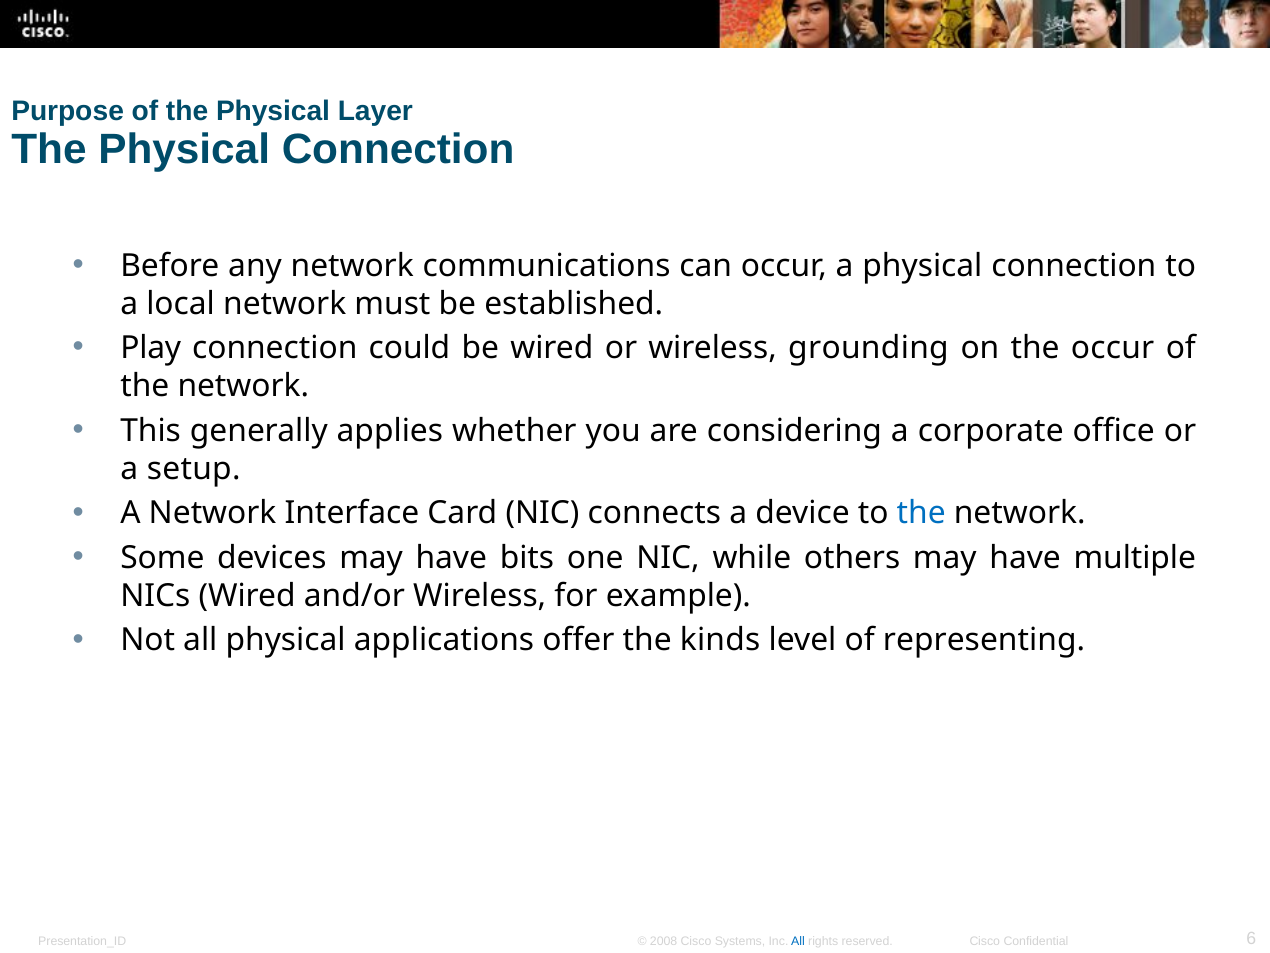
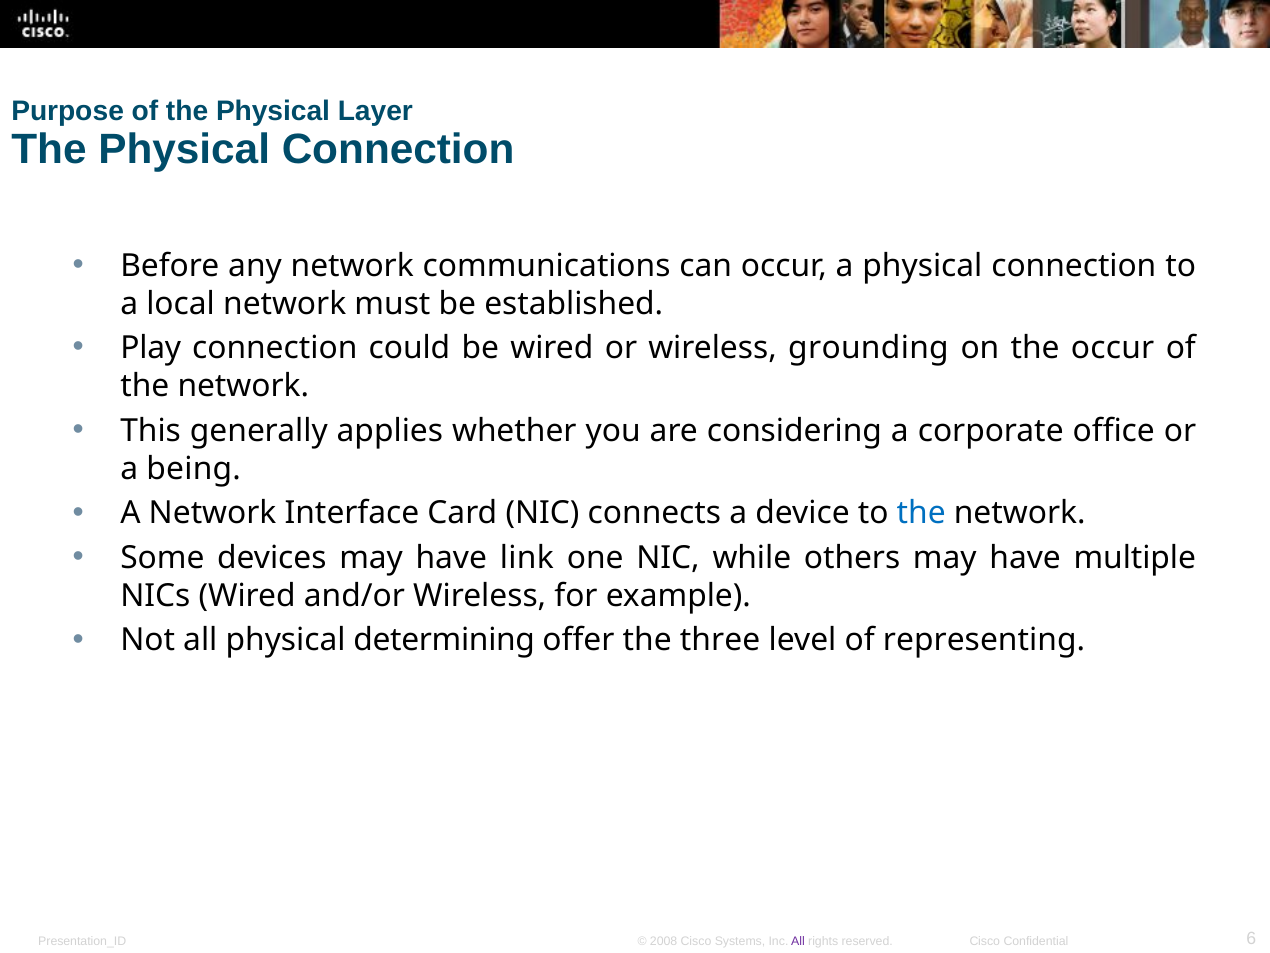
setup: setup -> being
bits: bits -> link
applications: applications -> determining
kinds: kinds -> three
All at (798, 941) colour: blue -> purple
